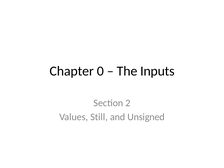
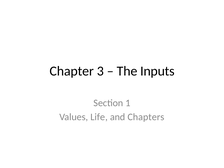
0: 0 -> 3
2: 2 -> 1
Still: Still -> Life
Unsigned: Unsigned -> Chapters
